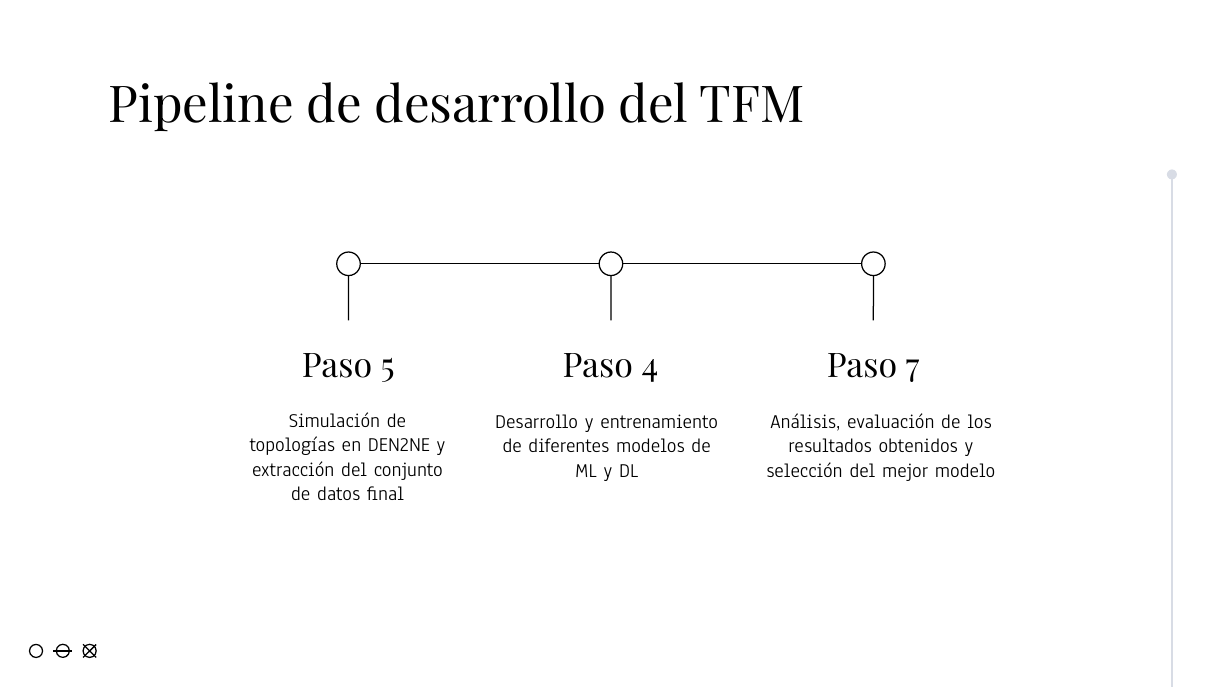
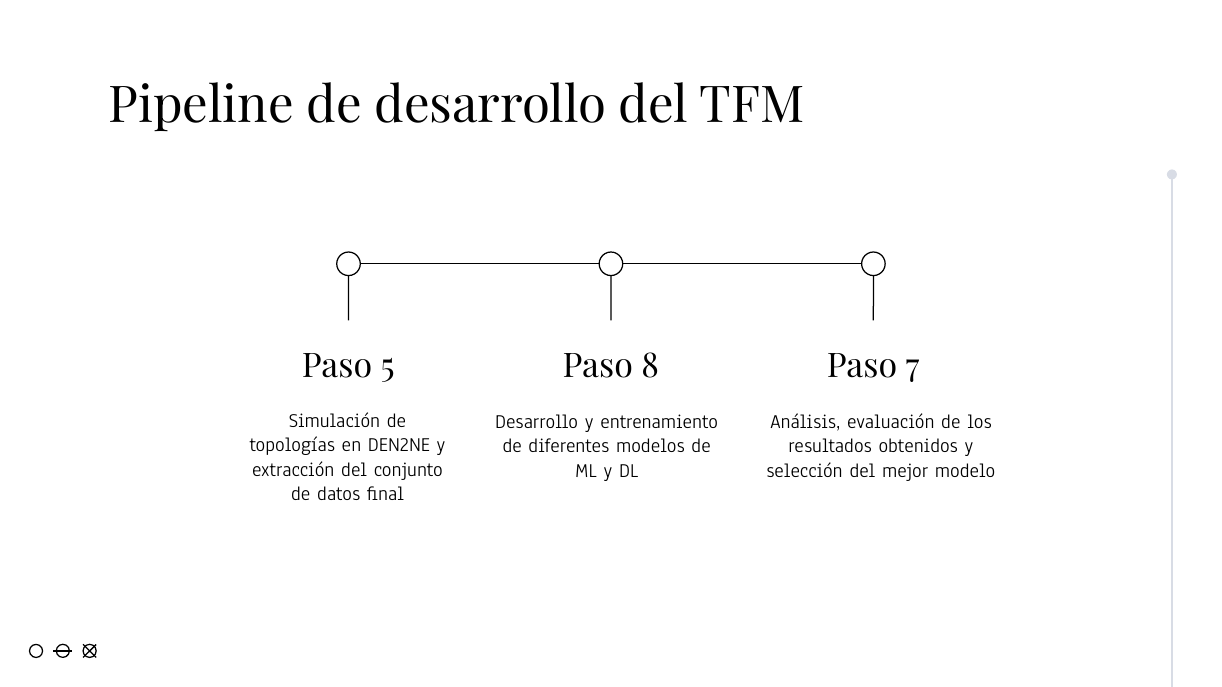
4: 4 -> 8
